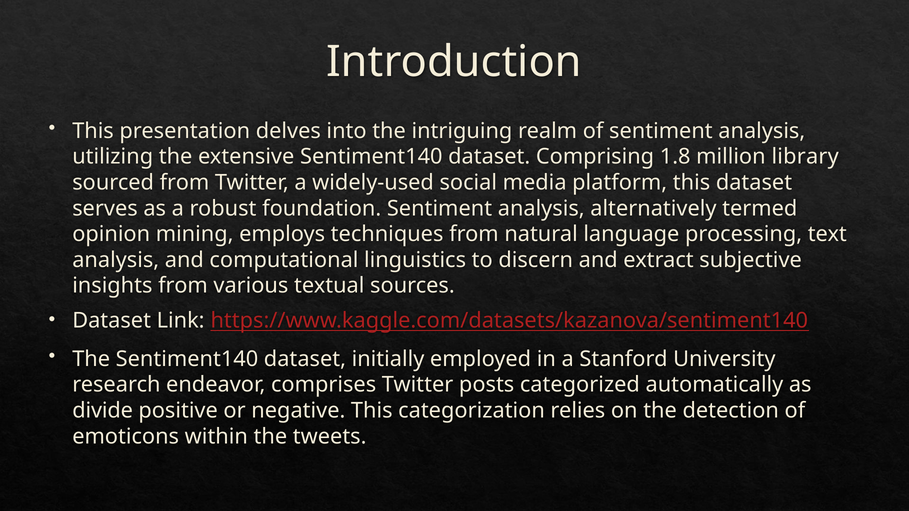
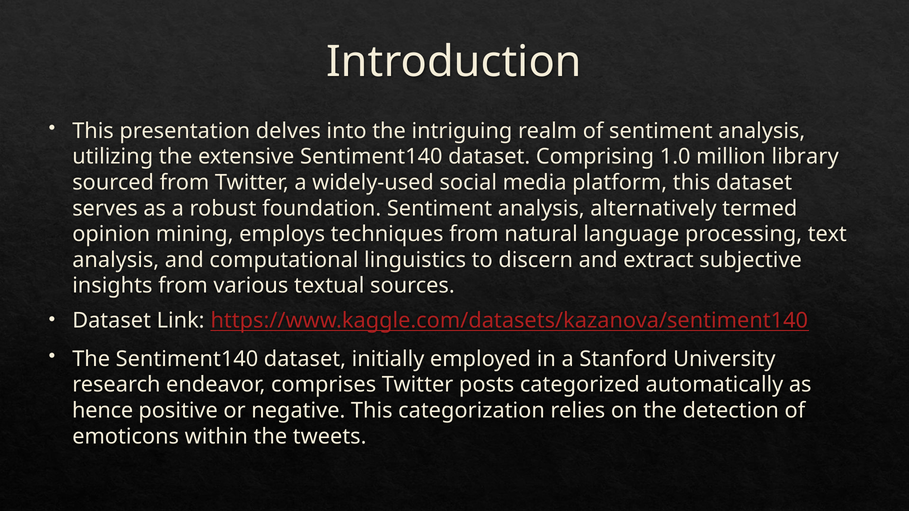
1.8: 1.8 -> 1.0
divide: divide -> hence
